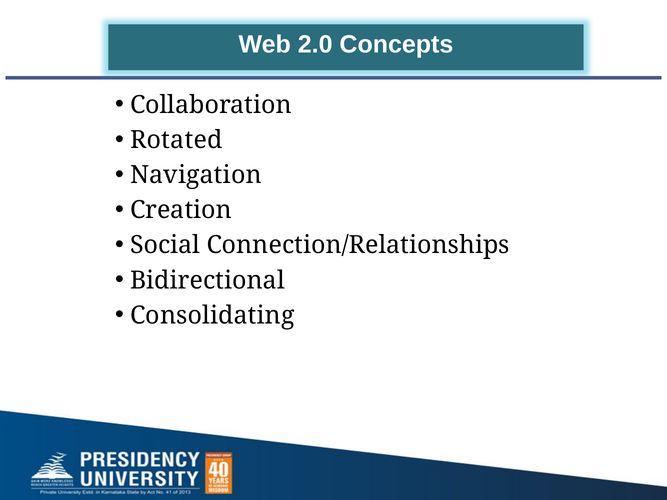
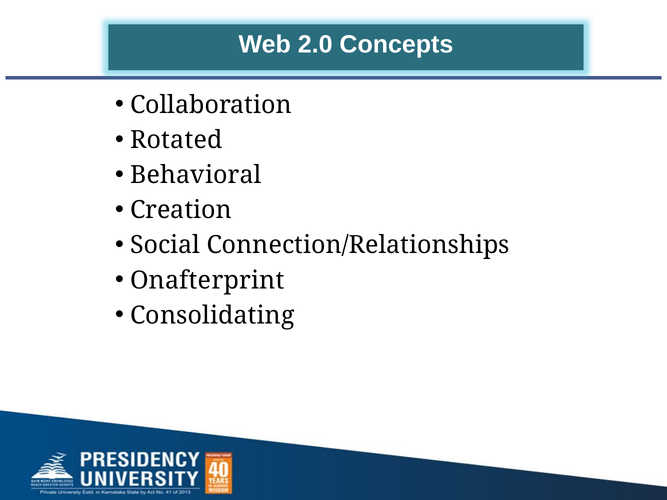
Navigation: Navigation -> Behavioral
Bidirectional: Bidirectional -> Onafterprint
